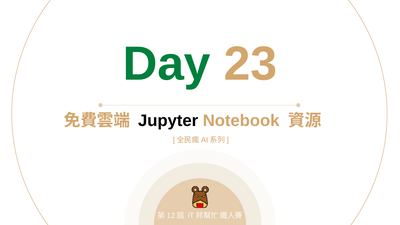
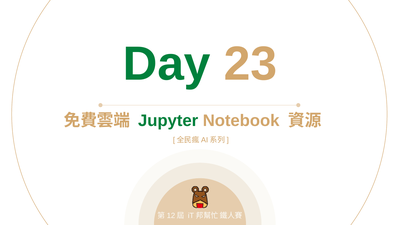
Jupyter colour: black -> green
